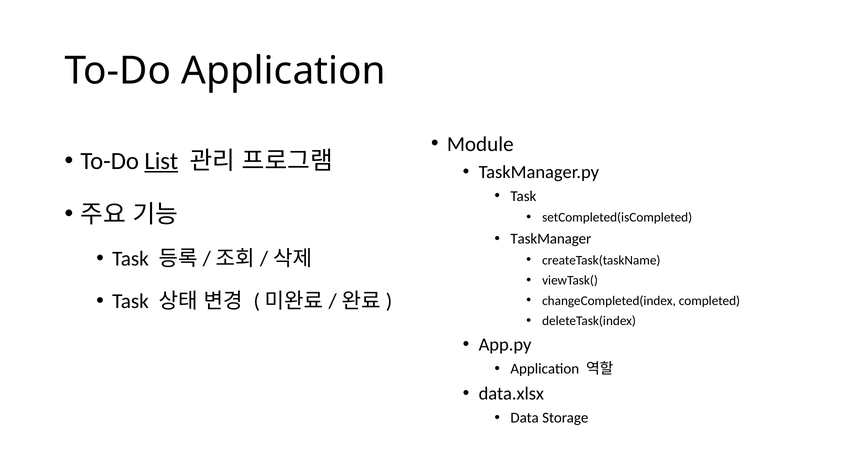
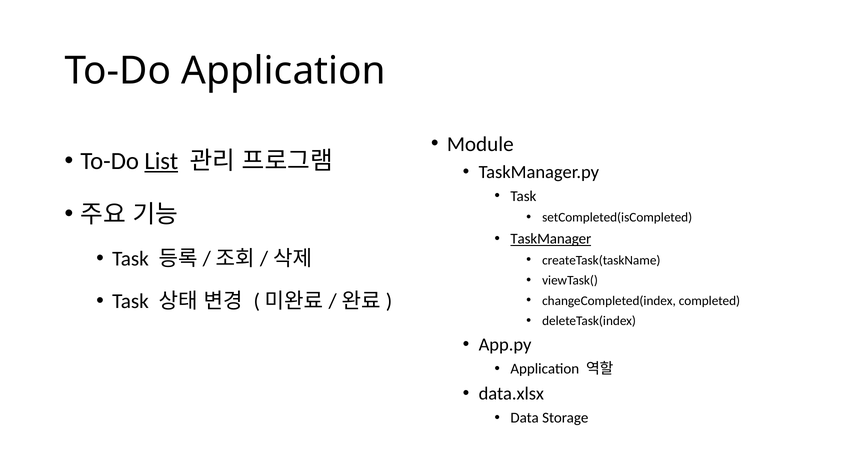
TaskManager underline: none -> present
